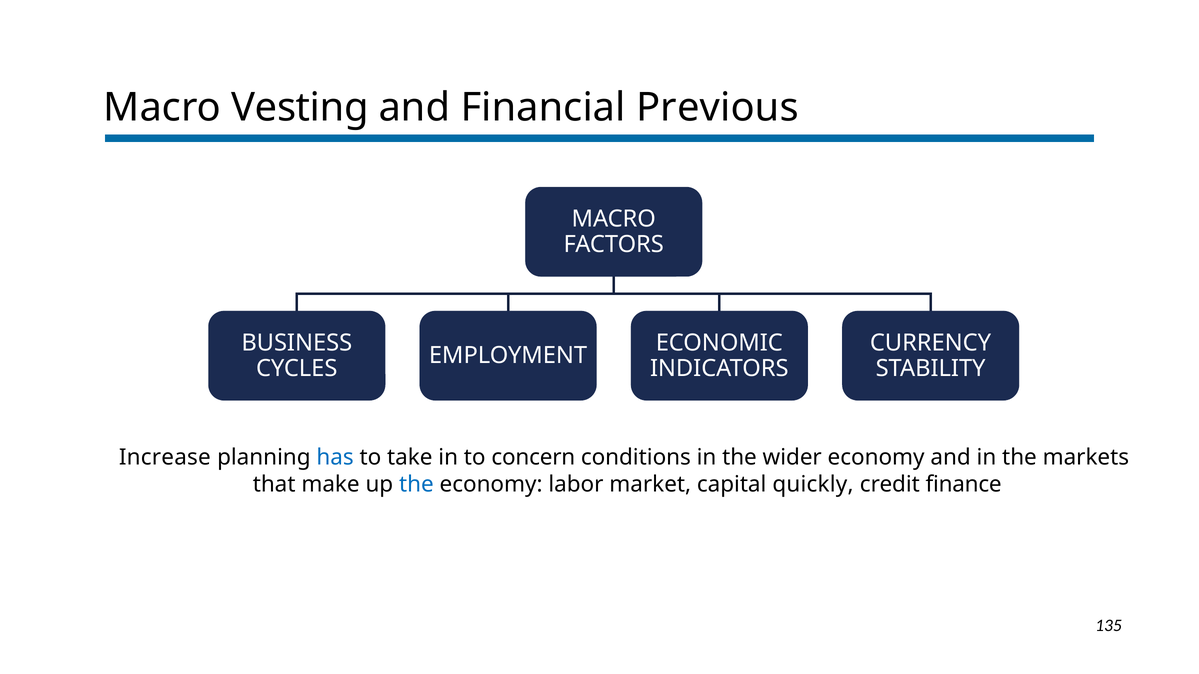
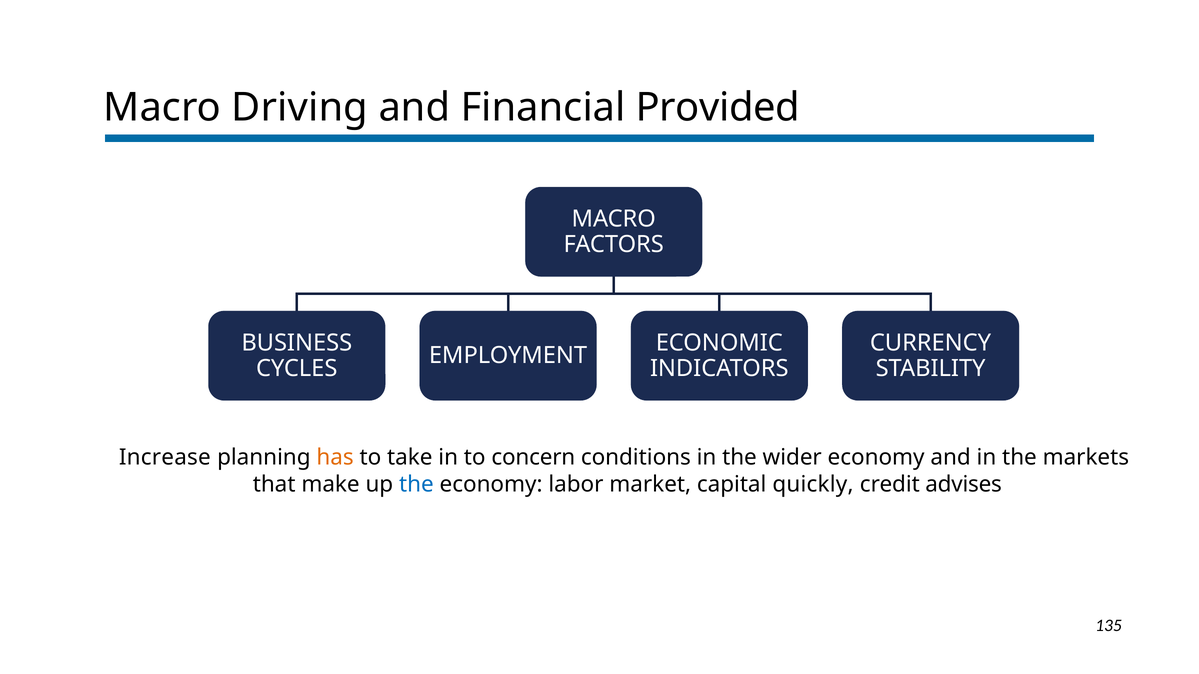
Vesting: Vesting -> Driving
Previous: Previous -> Provided
has colour: blue -> orange
finance: finance -> advises
